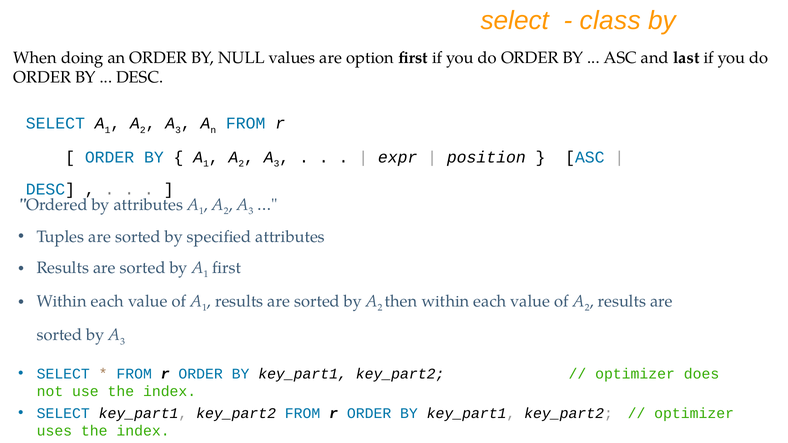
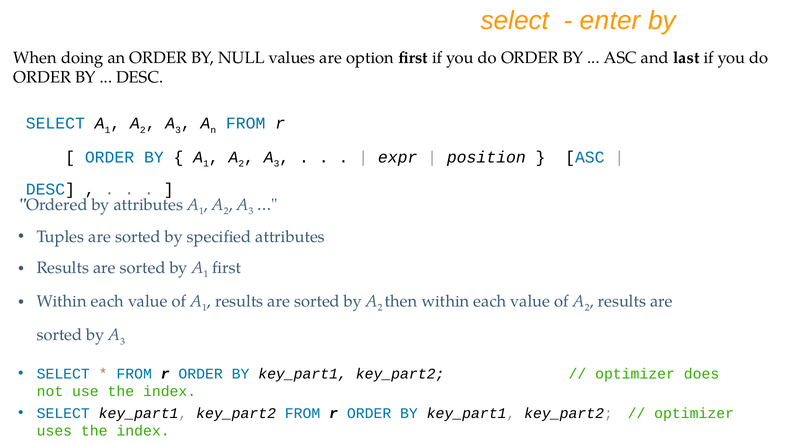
class: class -> enter
